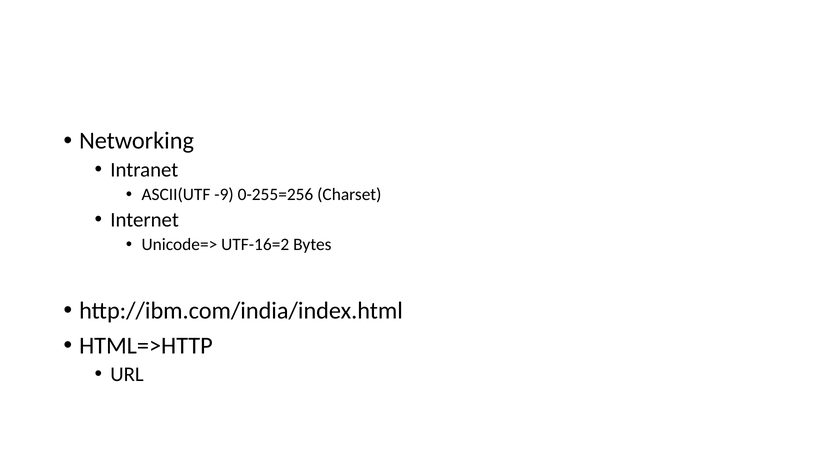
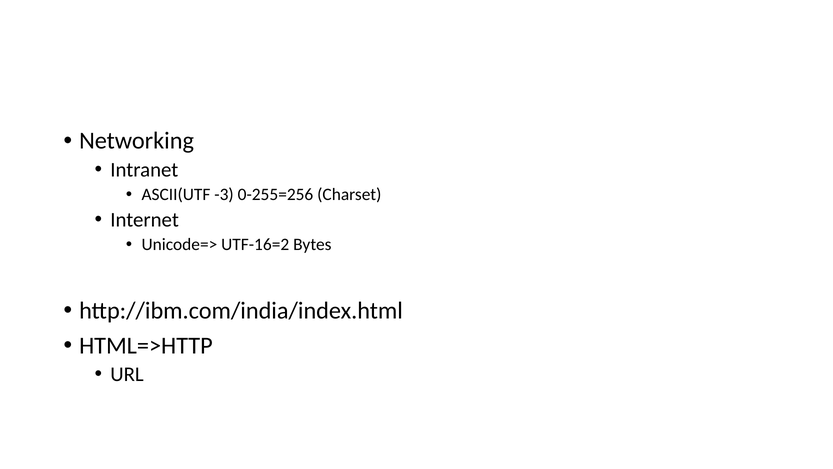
-9: -9 -> -3
